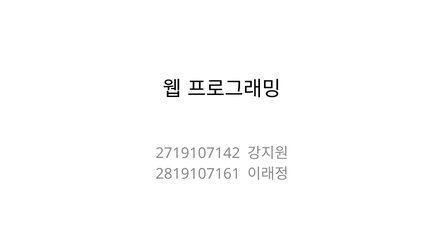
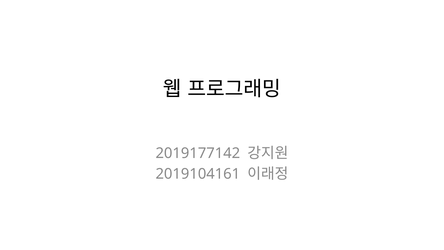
2719107142: 2719107142 -> 2019177142
2819107161: 2819107161 -> 2019104161
